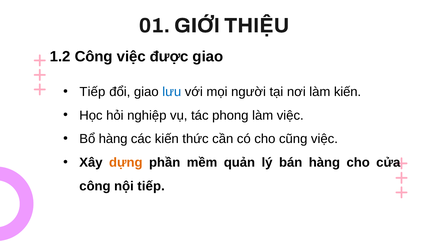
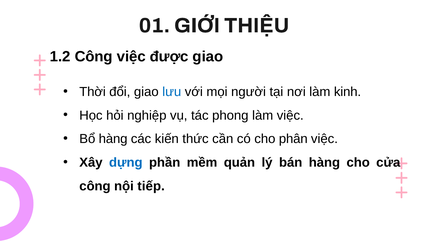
Tiếp at (92, 92): Tiếp -> Thời
làm kiến: kiến -> kinh
cũng: cũng -> phân
dựng colour: orange -> blue
